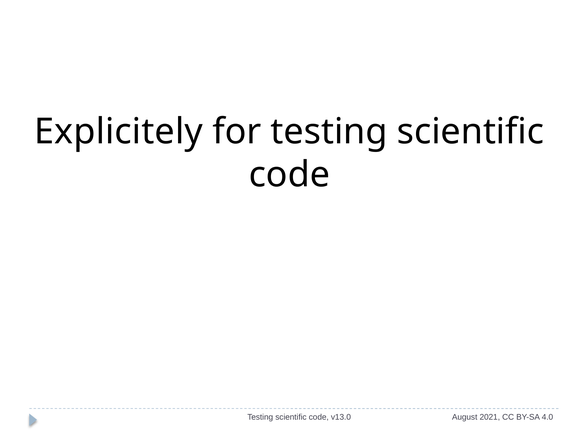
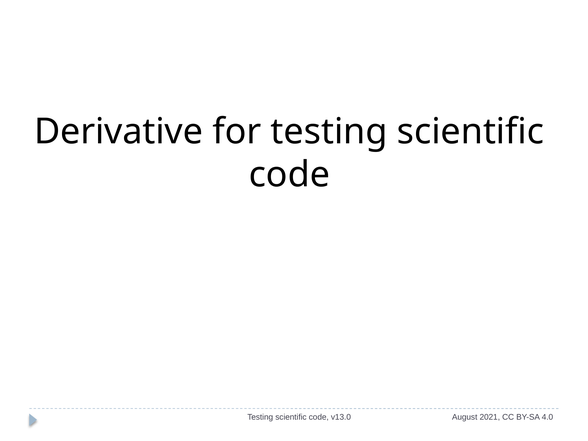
Explicitely: Explicitely -> Derivative
